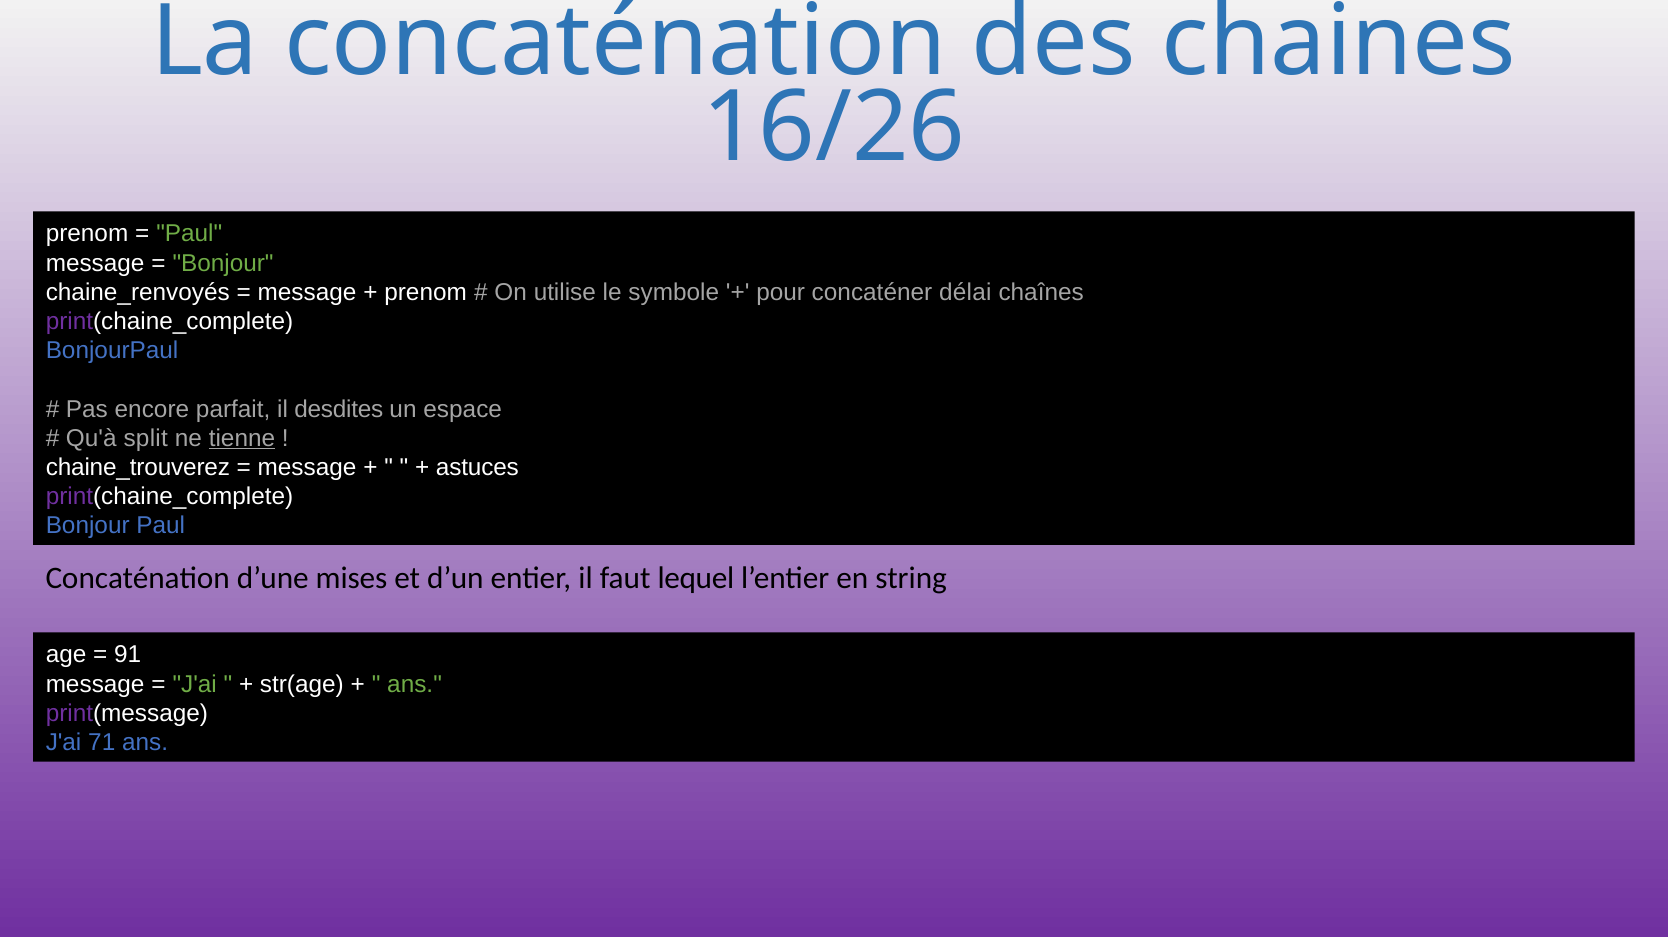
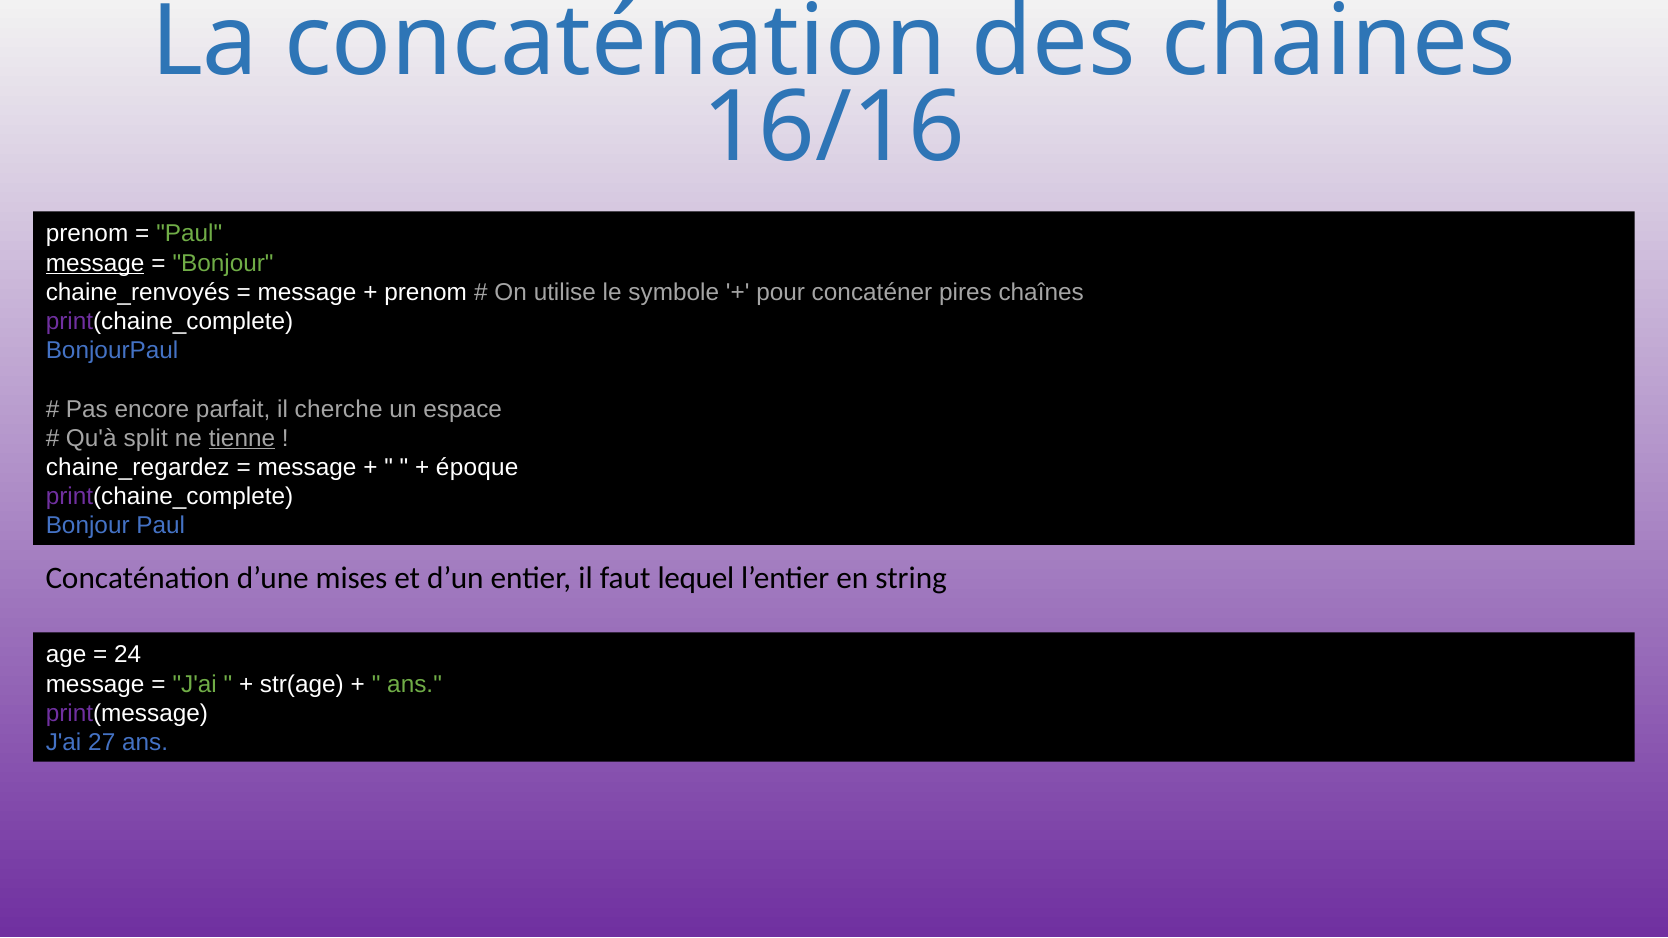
16/26: 16/26 -> 16/16
message at (95, 263) underline: none -> present
délai: délai -> pires
desdites: desdites -> cherche
chaine_trouverez: chaine_trouverez -> chaine_regardez
astuces: astuces -> époque
91: 91 -> 24
71: 71 -> 27
